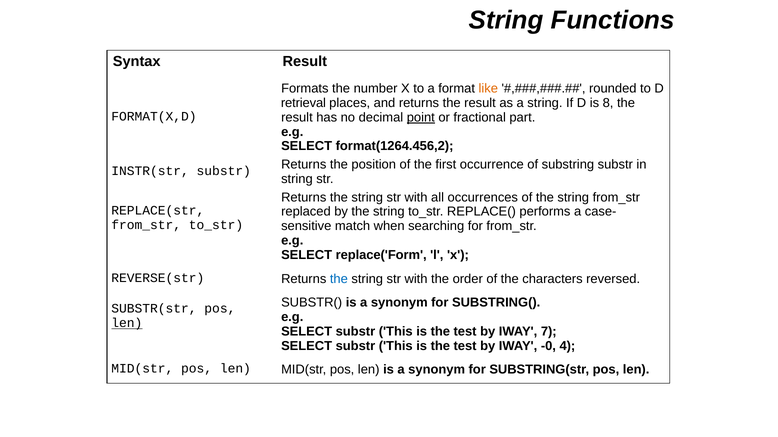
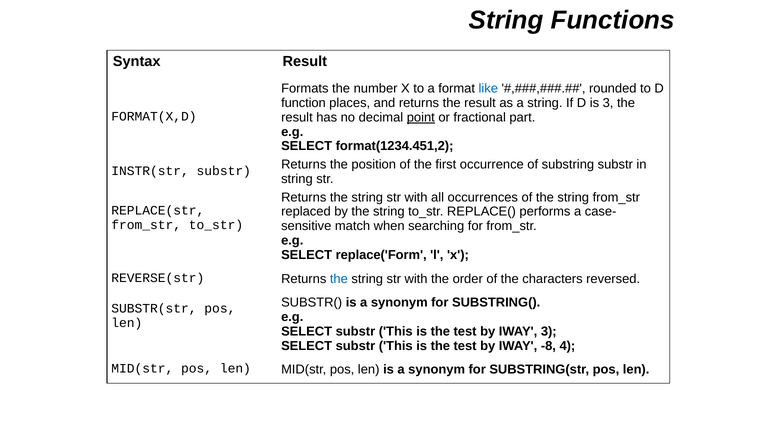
like colour: orange -> blue
retrieval: retrieval -> function
is 8: 8 -> 3
format(1264.456,2: format(1264.456,2 -> format(1234.451,2
len at (127, 324) underline: present -> none
IWAY 7: 7 -> 3
-0: -0 -> -8
